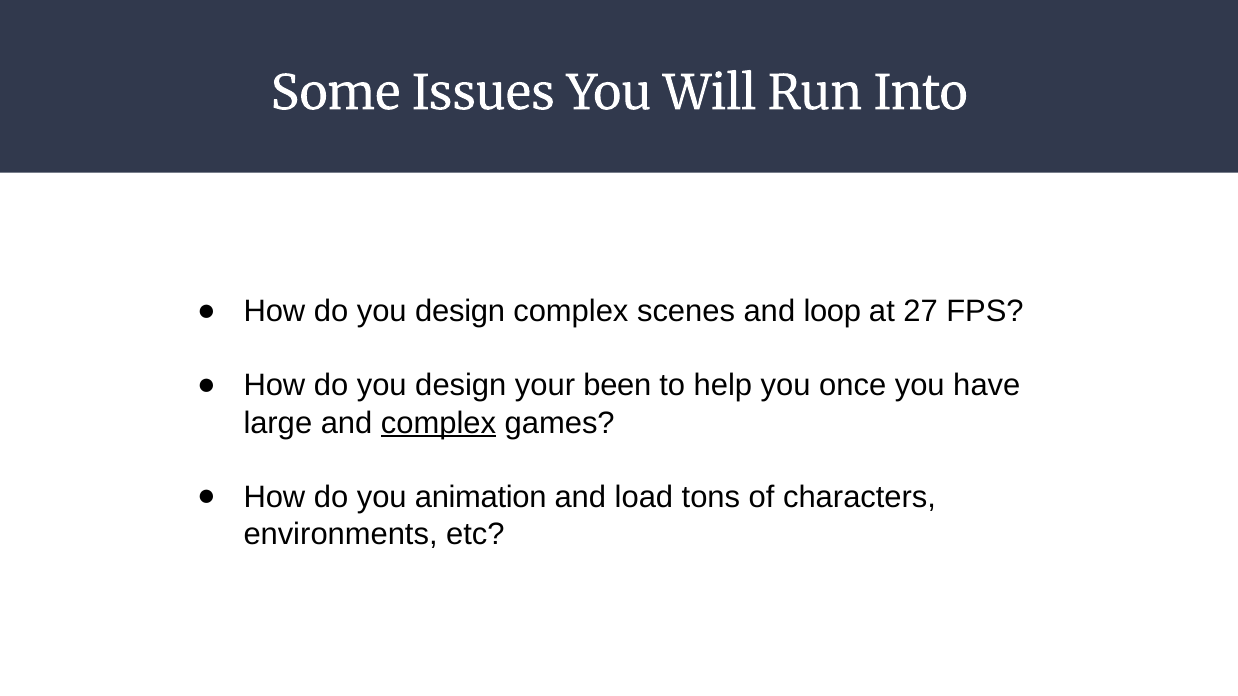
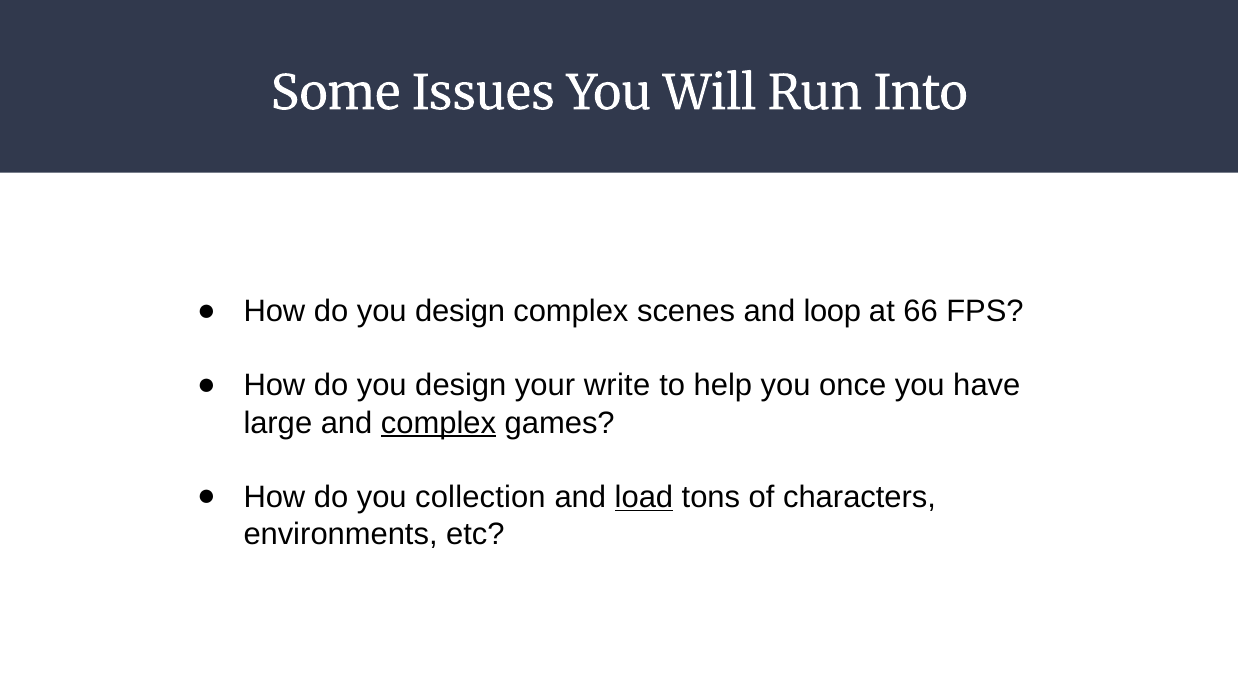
27: 27 -> 66
been: been -> write
animation: animation -> collection
load underline: none -> present
